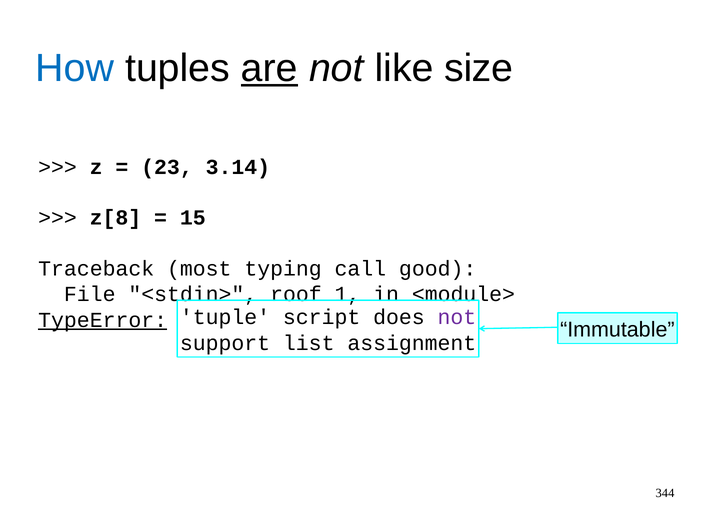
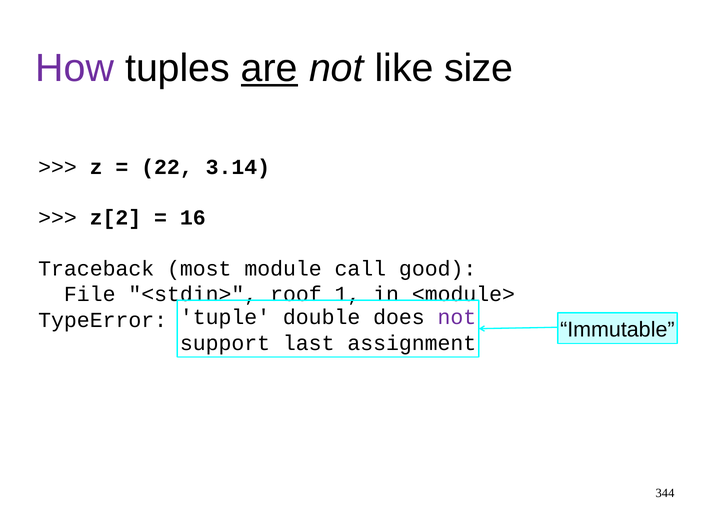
How colour: blue -> purple
23: 23 -> 22
z[8: z[8 -> z[2
15: 15 -> 16
typing: typing -> module
TypeError underline: present -> none
script: script -> double
list: list -> last
